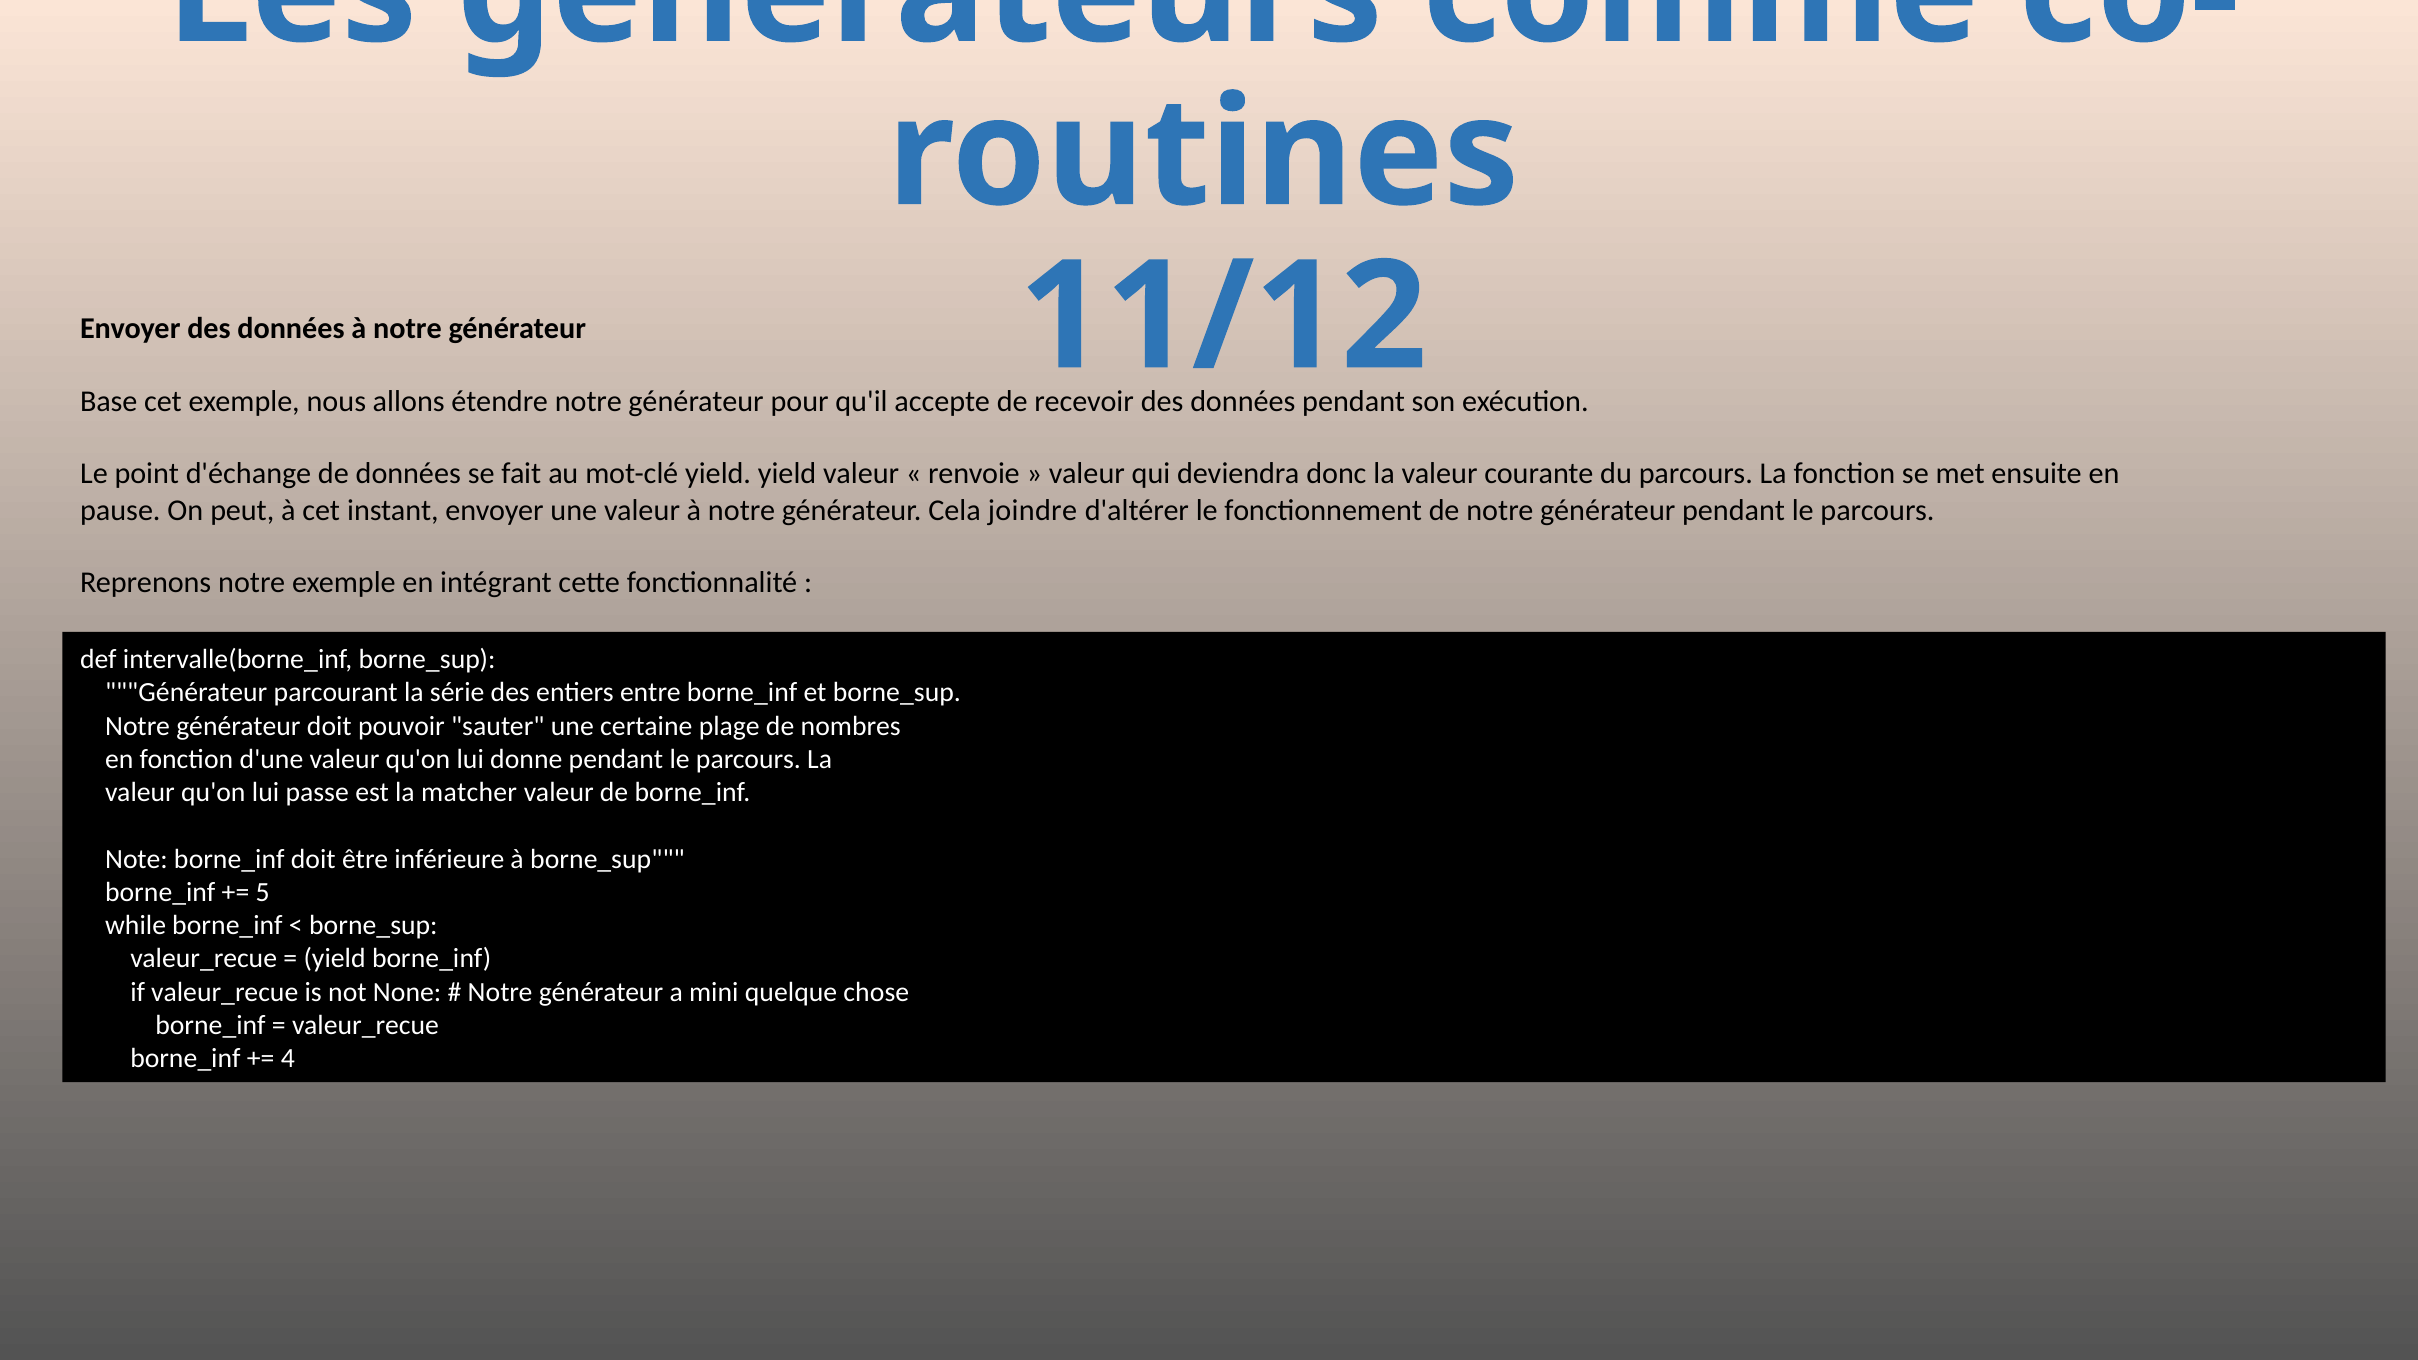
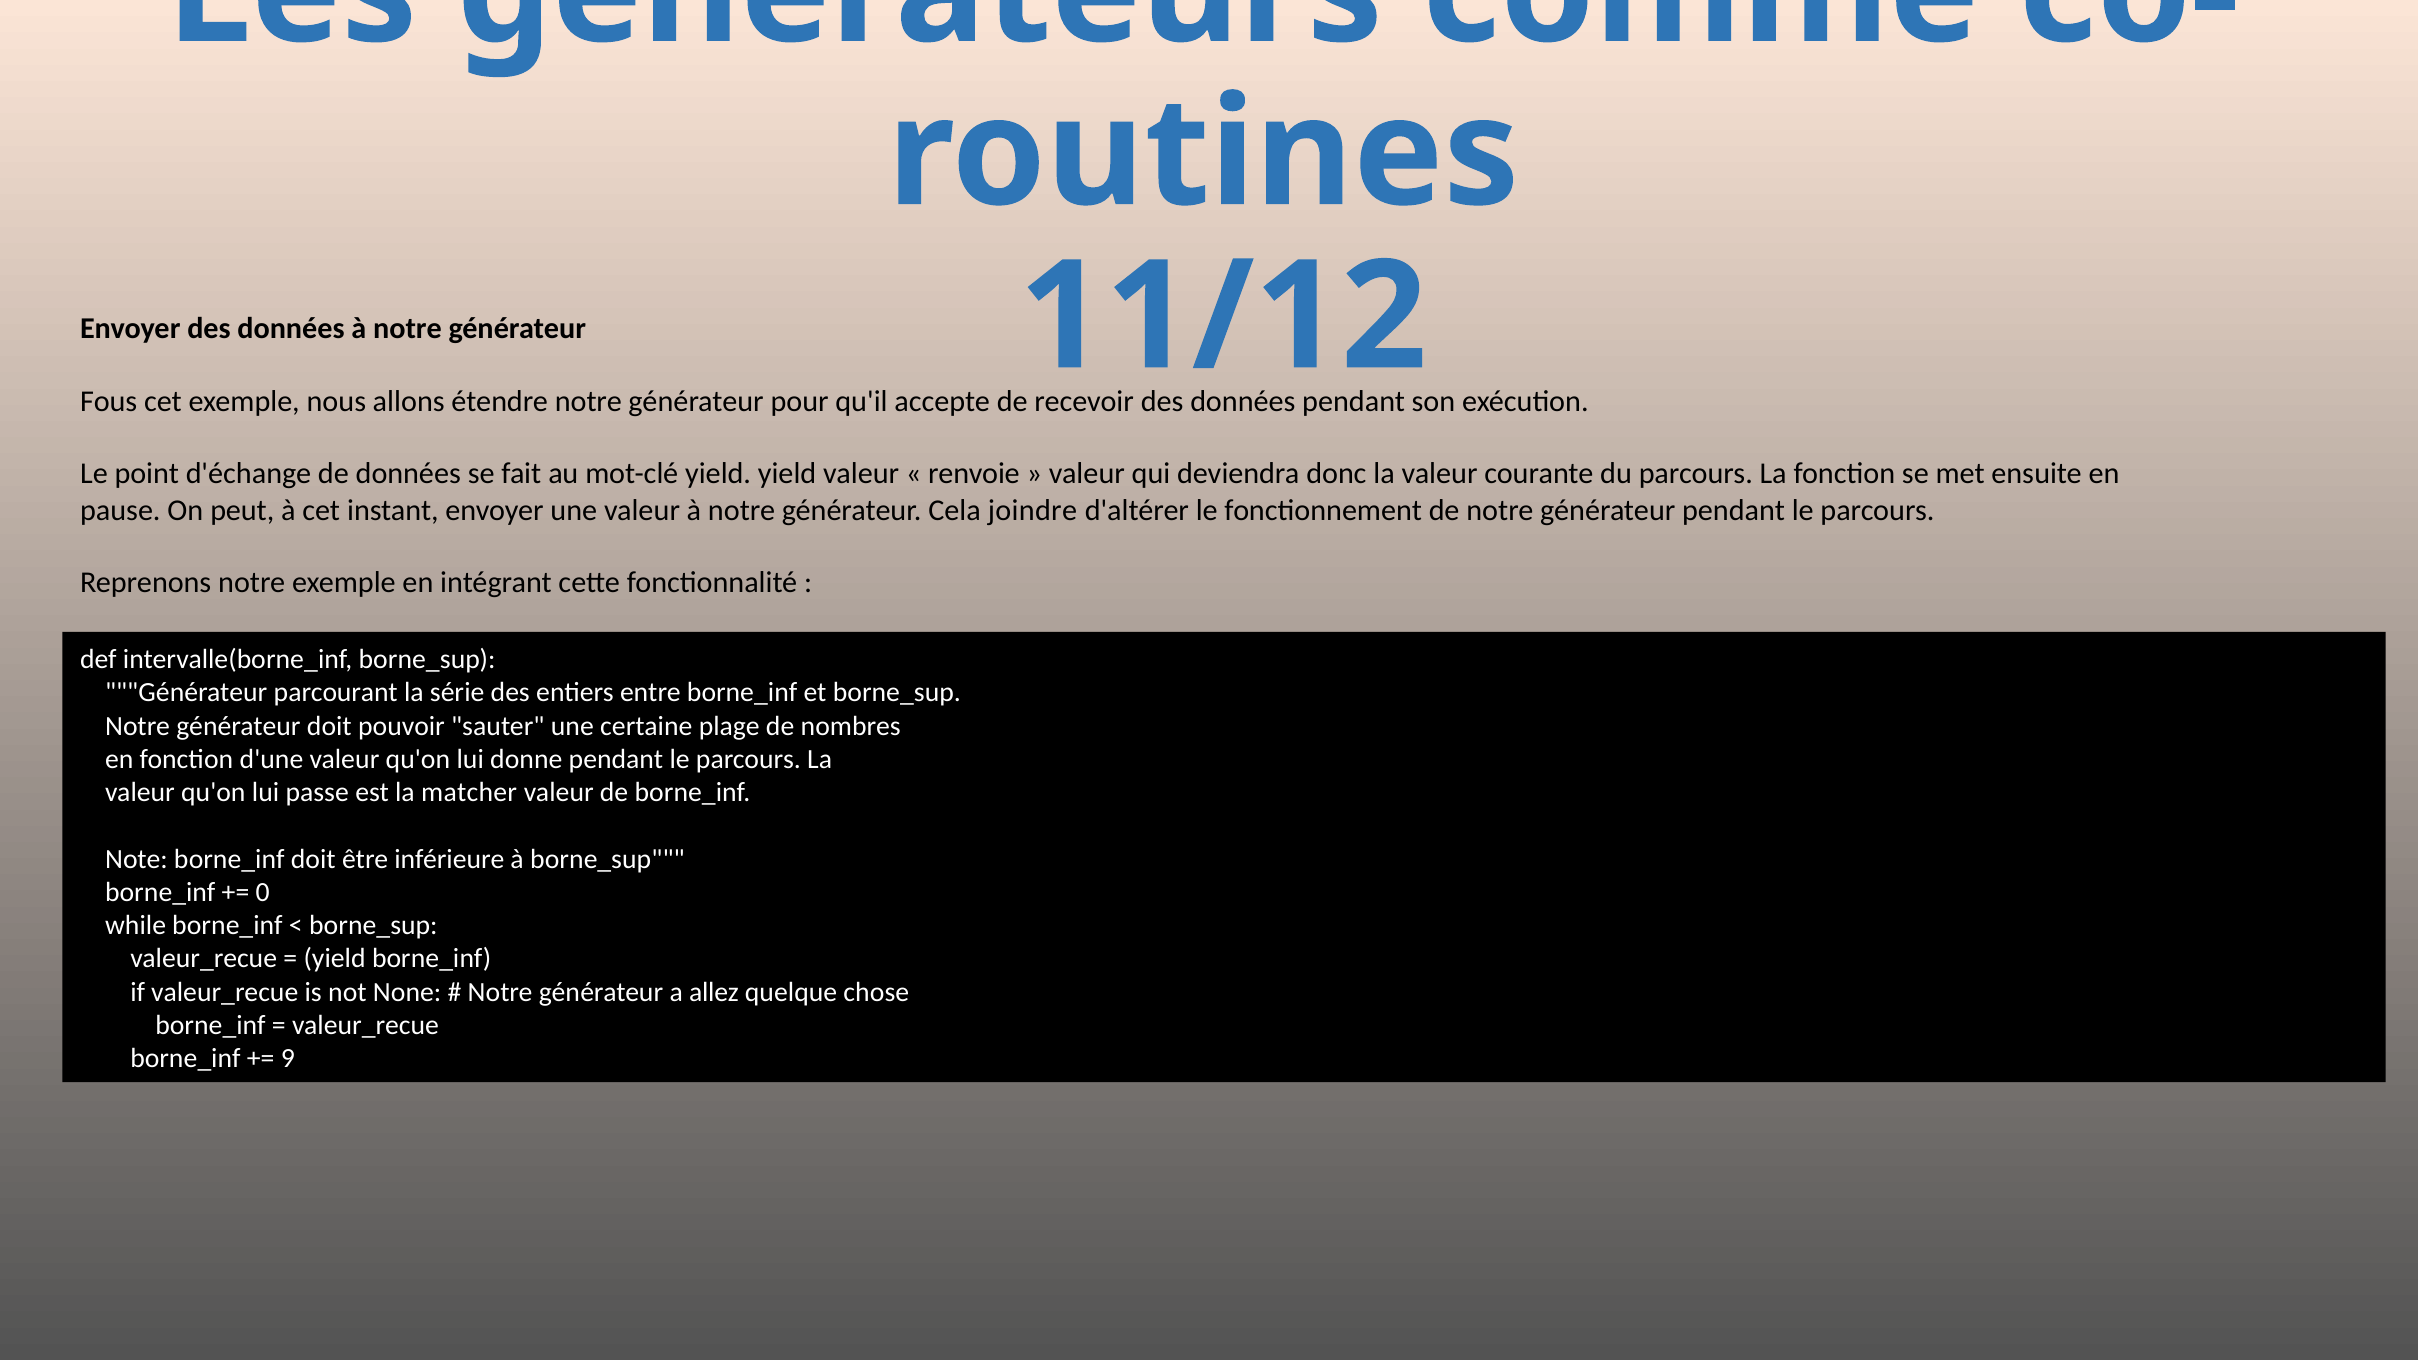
Base: Base -> Fous
5: 5 -> 0
mini: mini -> allez
4: 4 -> 9
